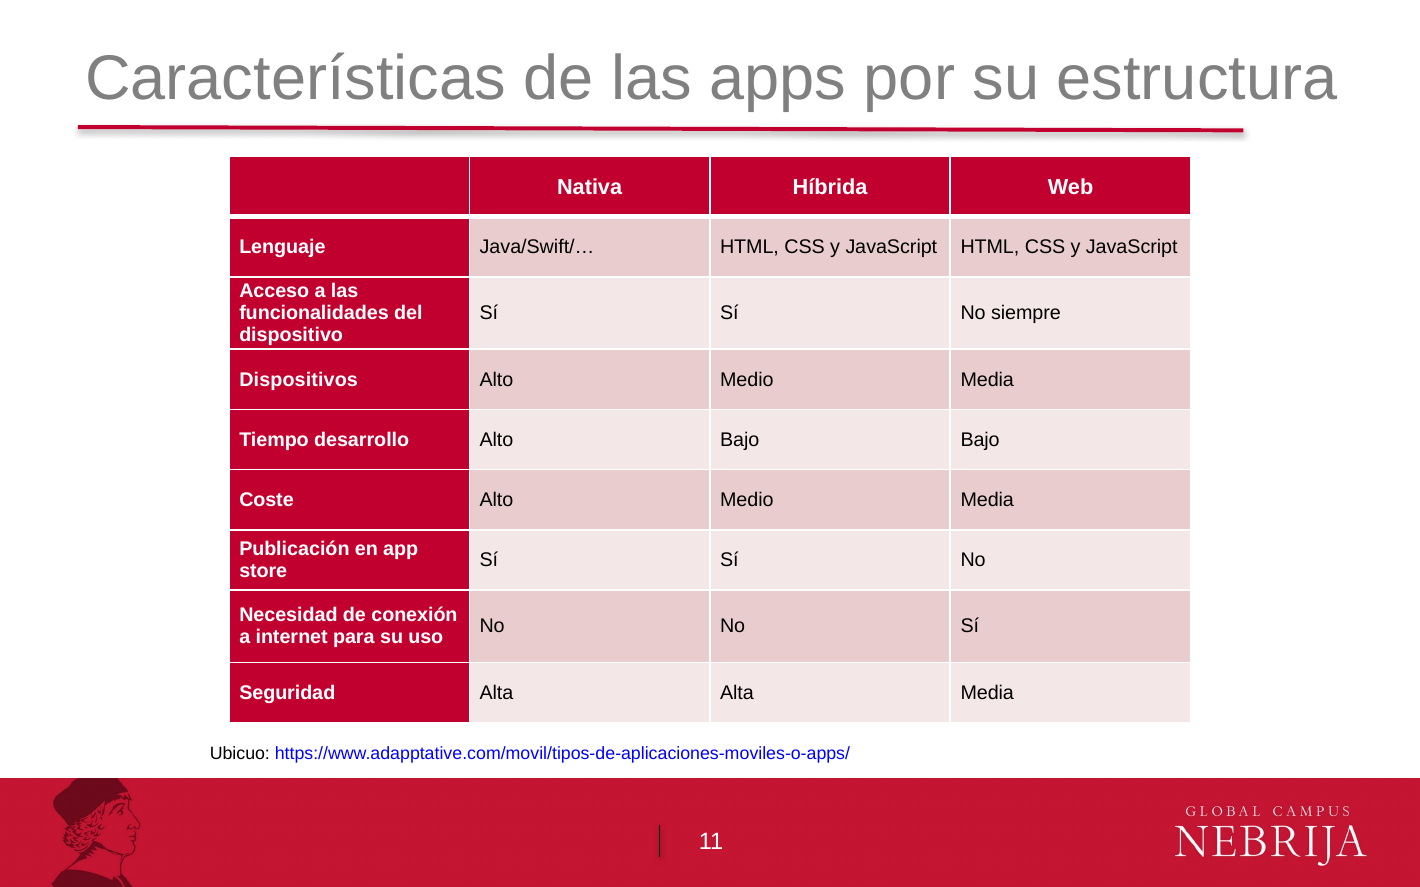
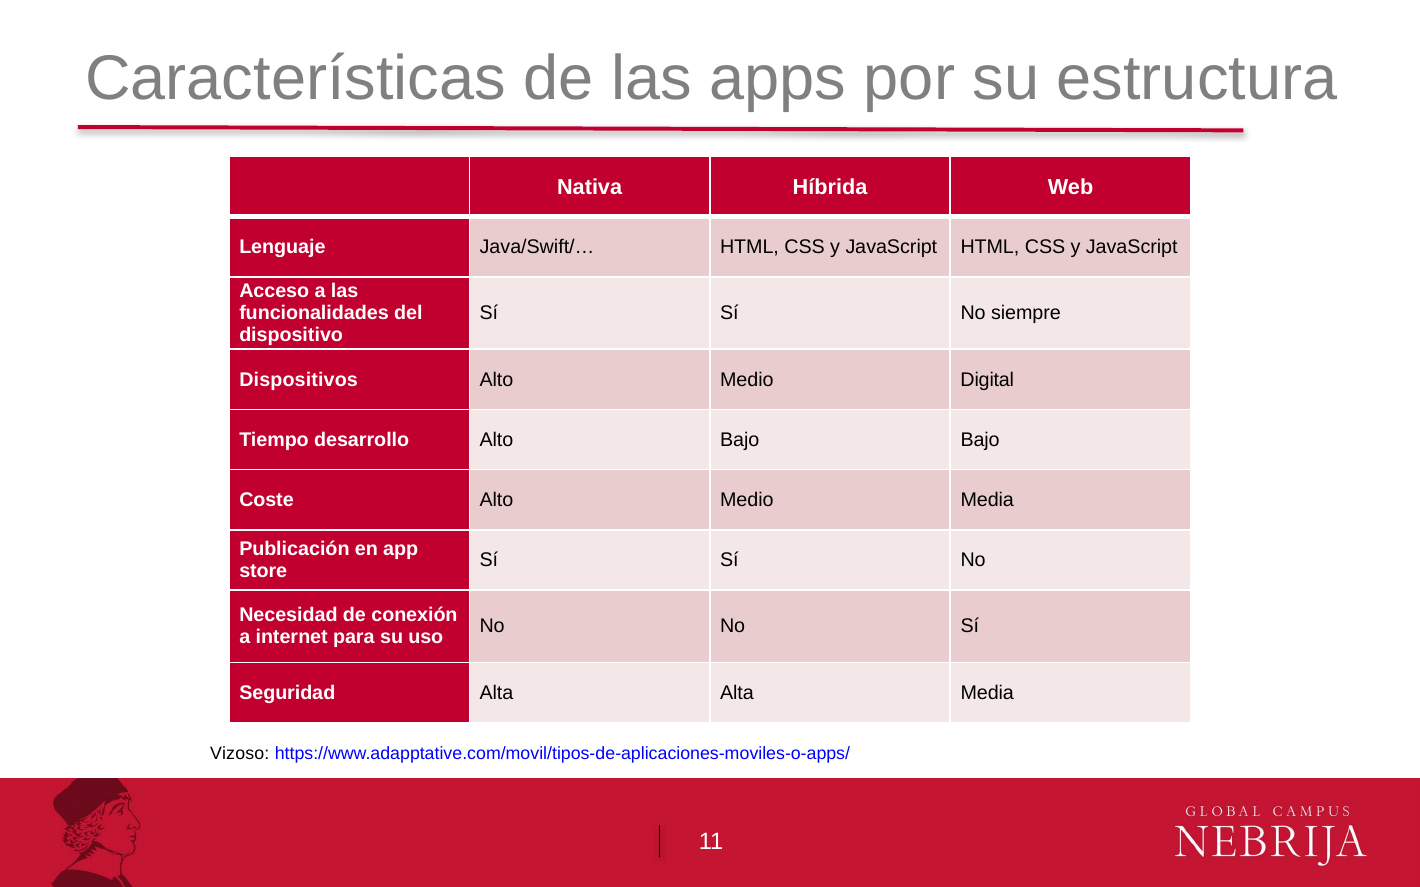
Media at (987, 380): Media -> Digital
Ubicuo: Ubicuo -> Vizoso
